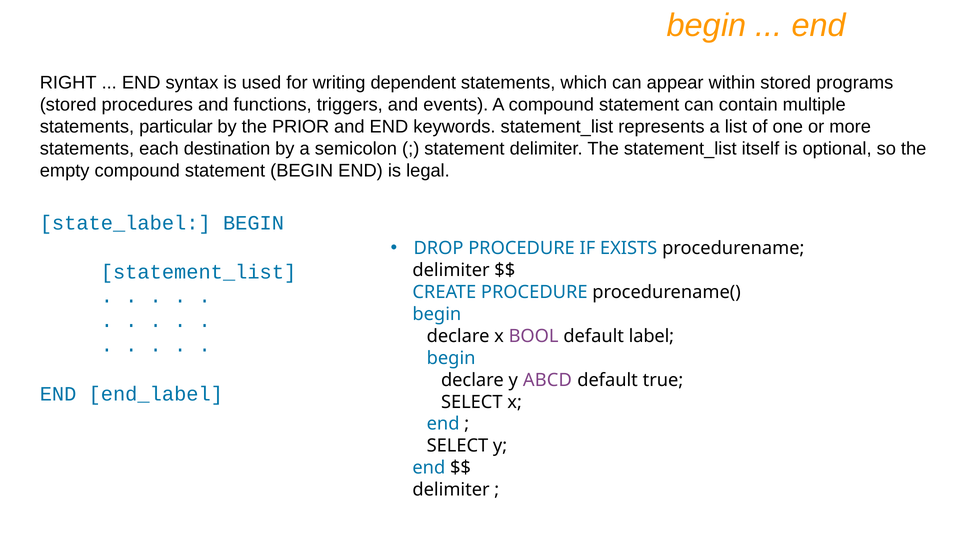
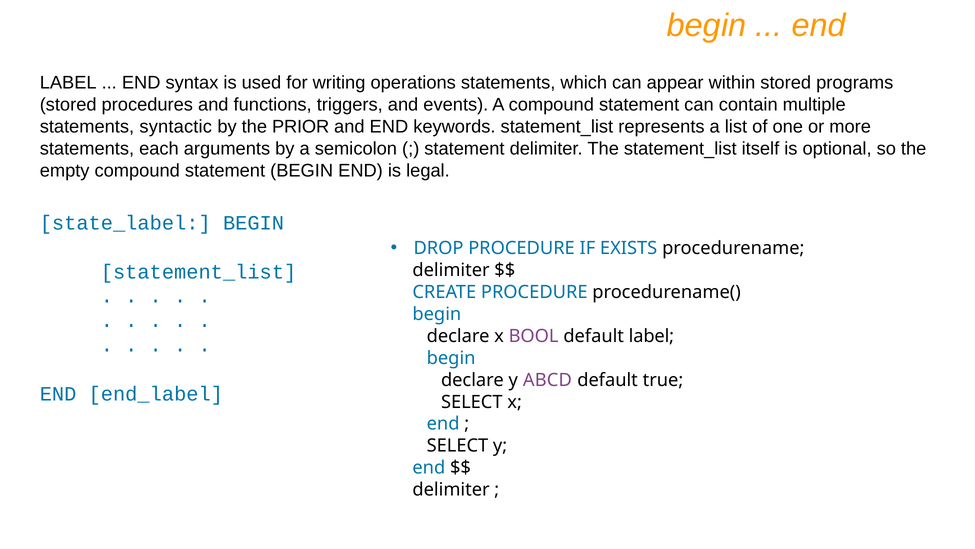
RIGHT at (68, 83): RIGHT -> LABEL
dependent: dependent -> operations
particular: particular -> syntactic
destination: destination -> arguments
